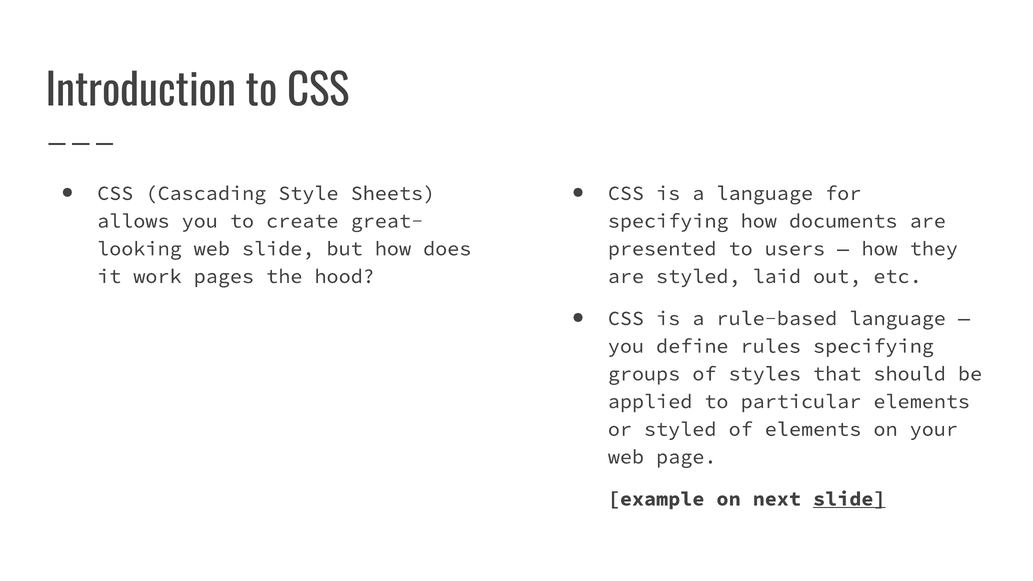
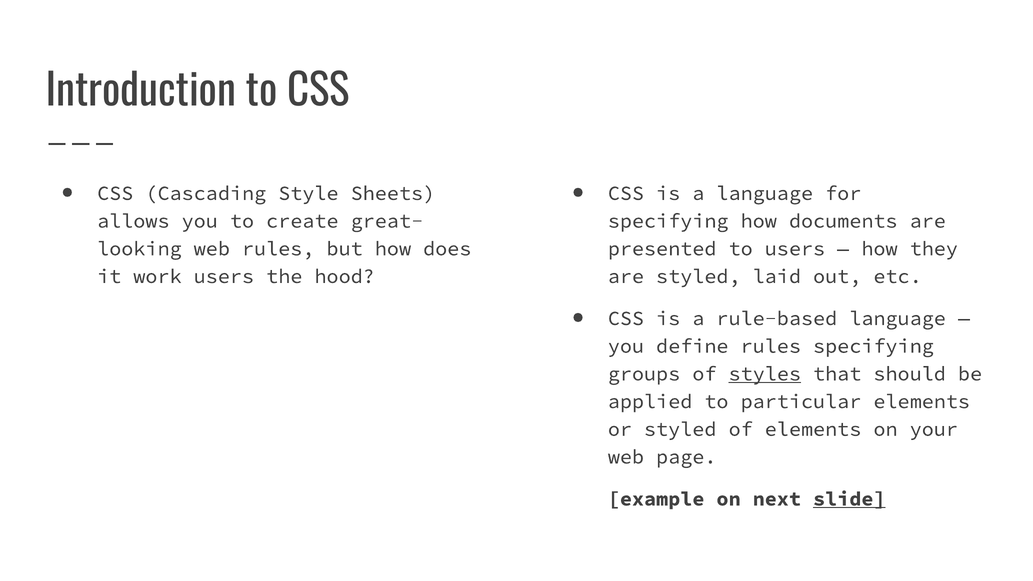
web slide: slide -> rules
work pages: pages -> users
styles underline: none -> present
